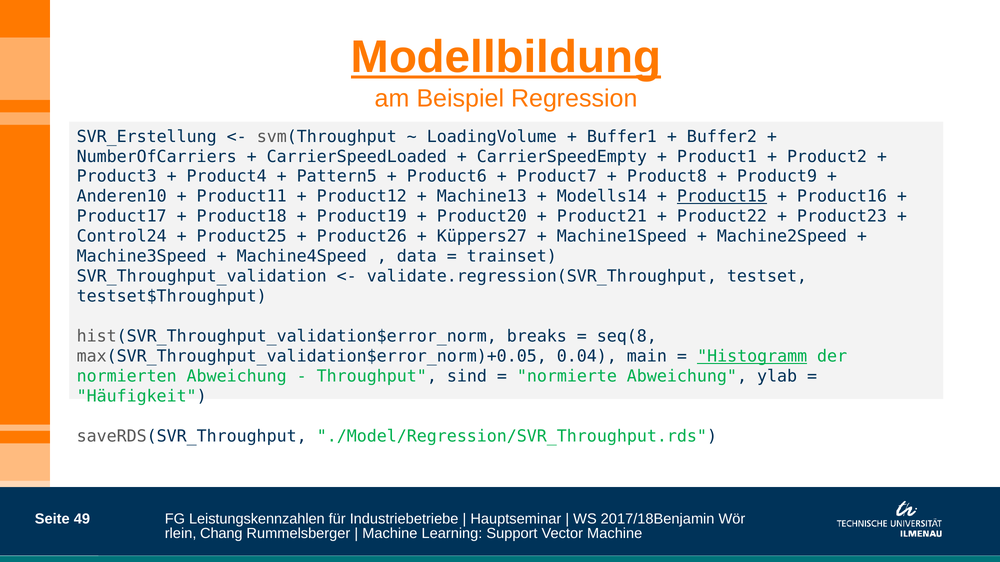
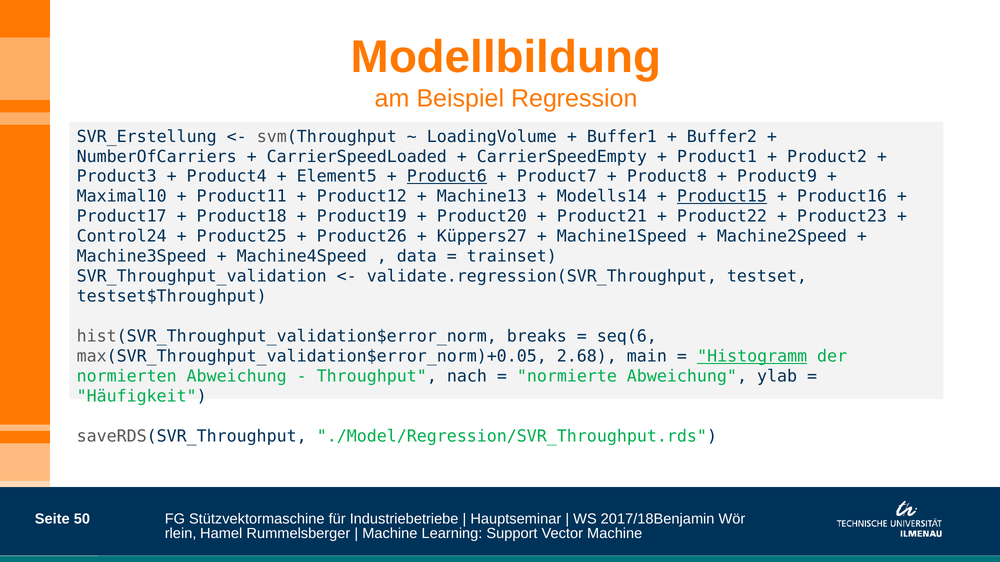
Modellbildung underline: present -> none
Pattern5: Pattern5 -> Element5
Product6 underline: none -> present
Anderen10: Anderen10 -> Maximal10
seq(8: seq(8 -> seq(6
0.04: 0.04 -> 2.68
sind: sind -> nach
49: 49 -> 50
Leistungskennzahlen: Leistungskennzahlen -> Stützvektormaschine
Chang: Chang -> Hamel
